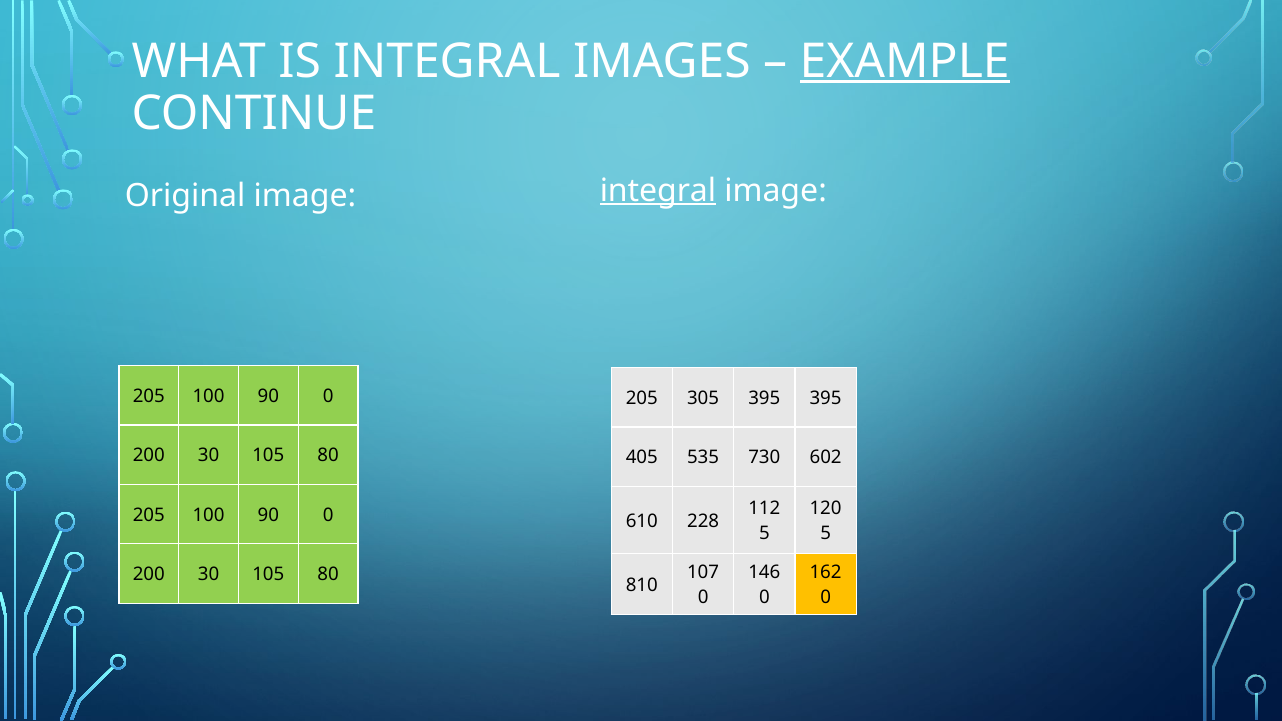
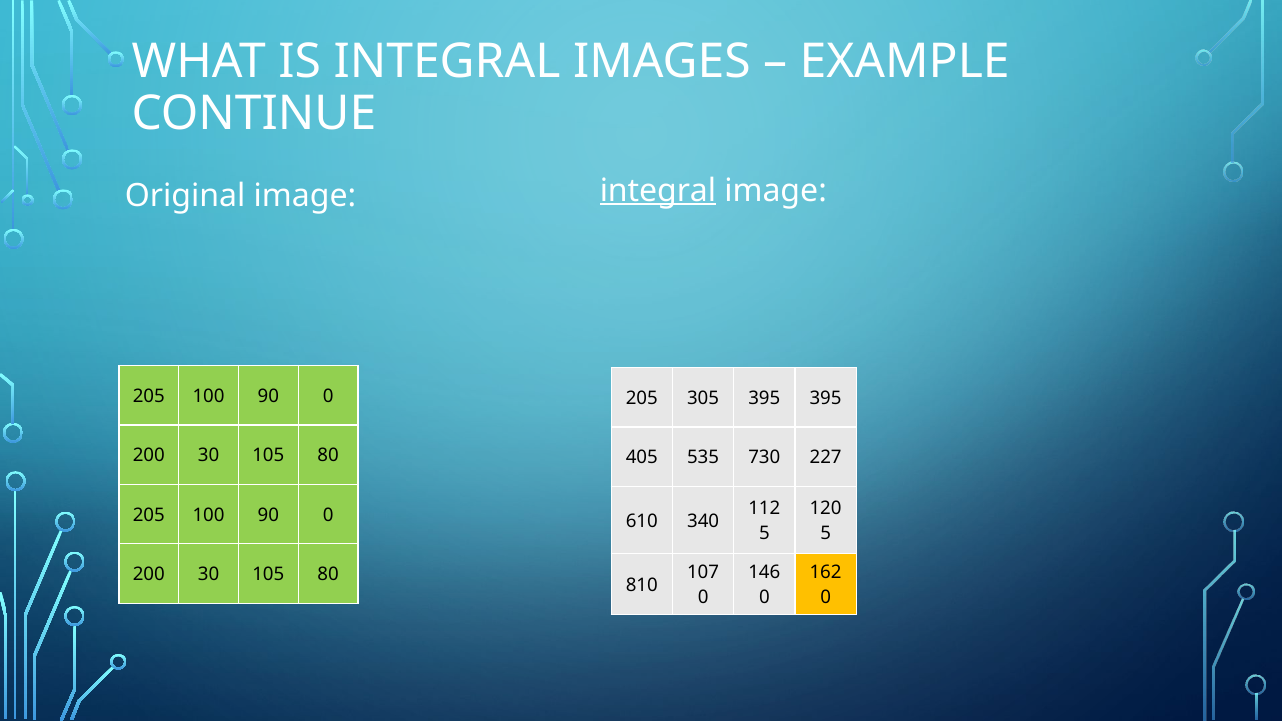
EXAMPLE underline: present -> none
602: 602 -> 227
228: 228 -> 340
